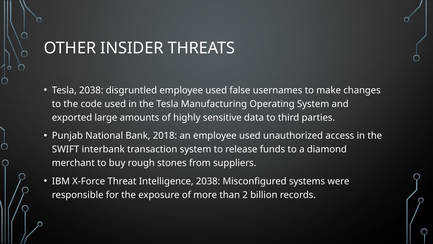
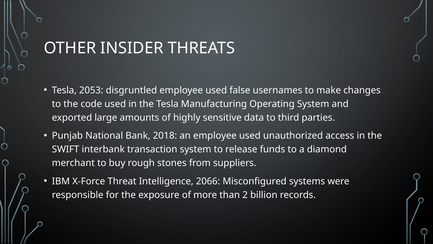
Tesla 2038: 2038 -> 2053
Intelligence 2038: 2038 -> 2066
